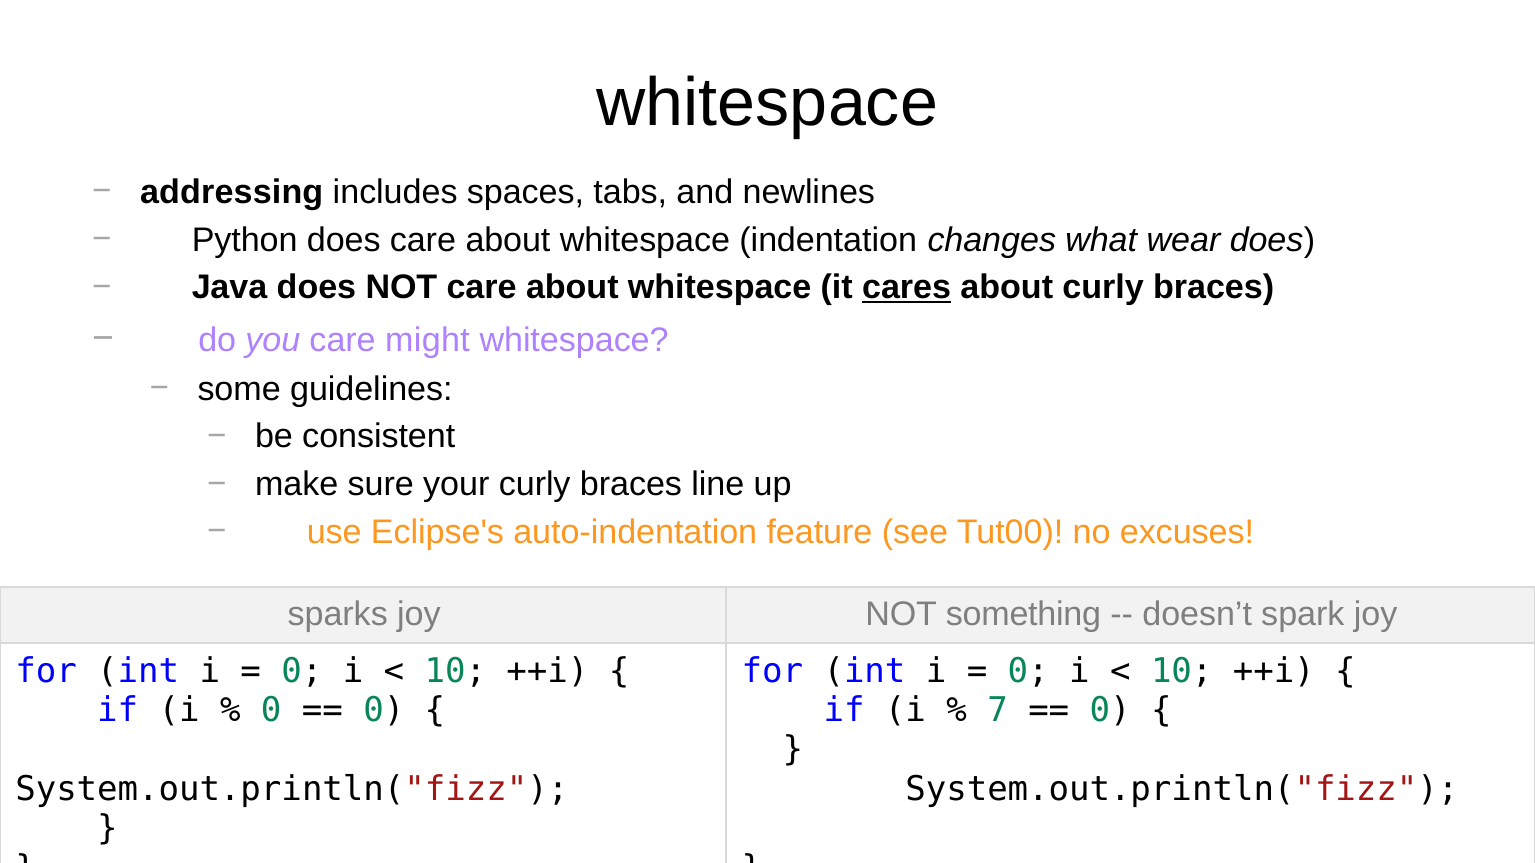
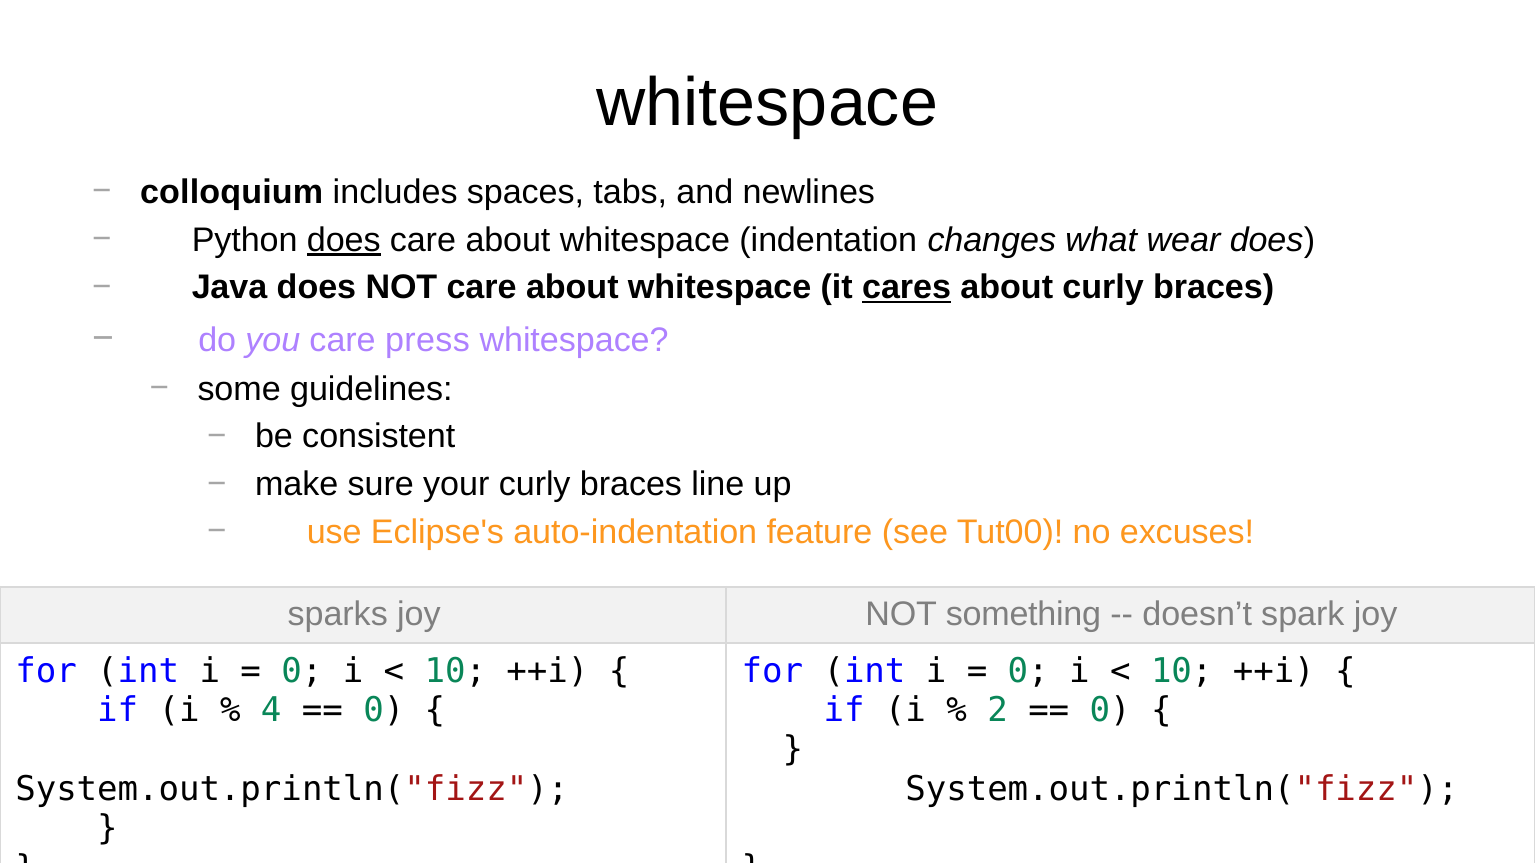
addressing: addressing -> colloquium
does at (344, 240) underline: none -> present
might: might -> press
0 at (271, 711): 0 -> 4
7: 7 -> 2
